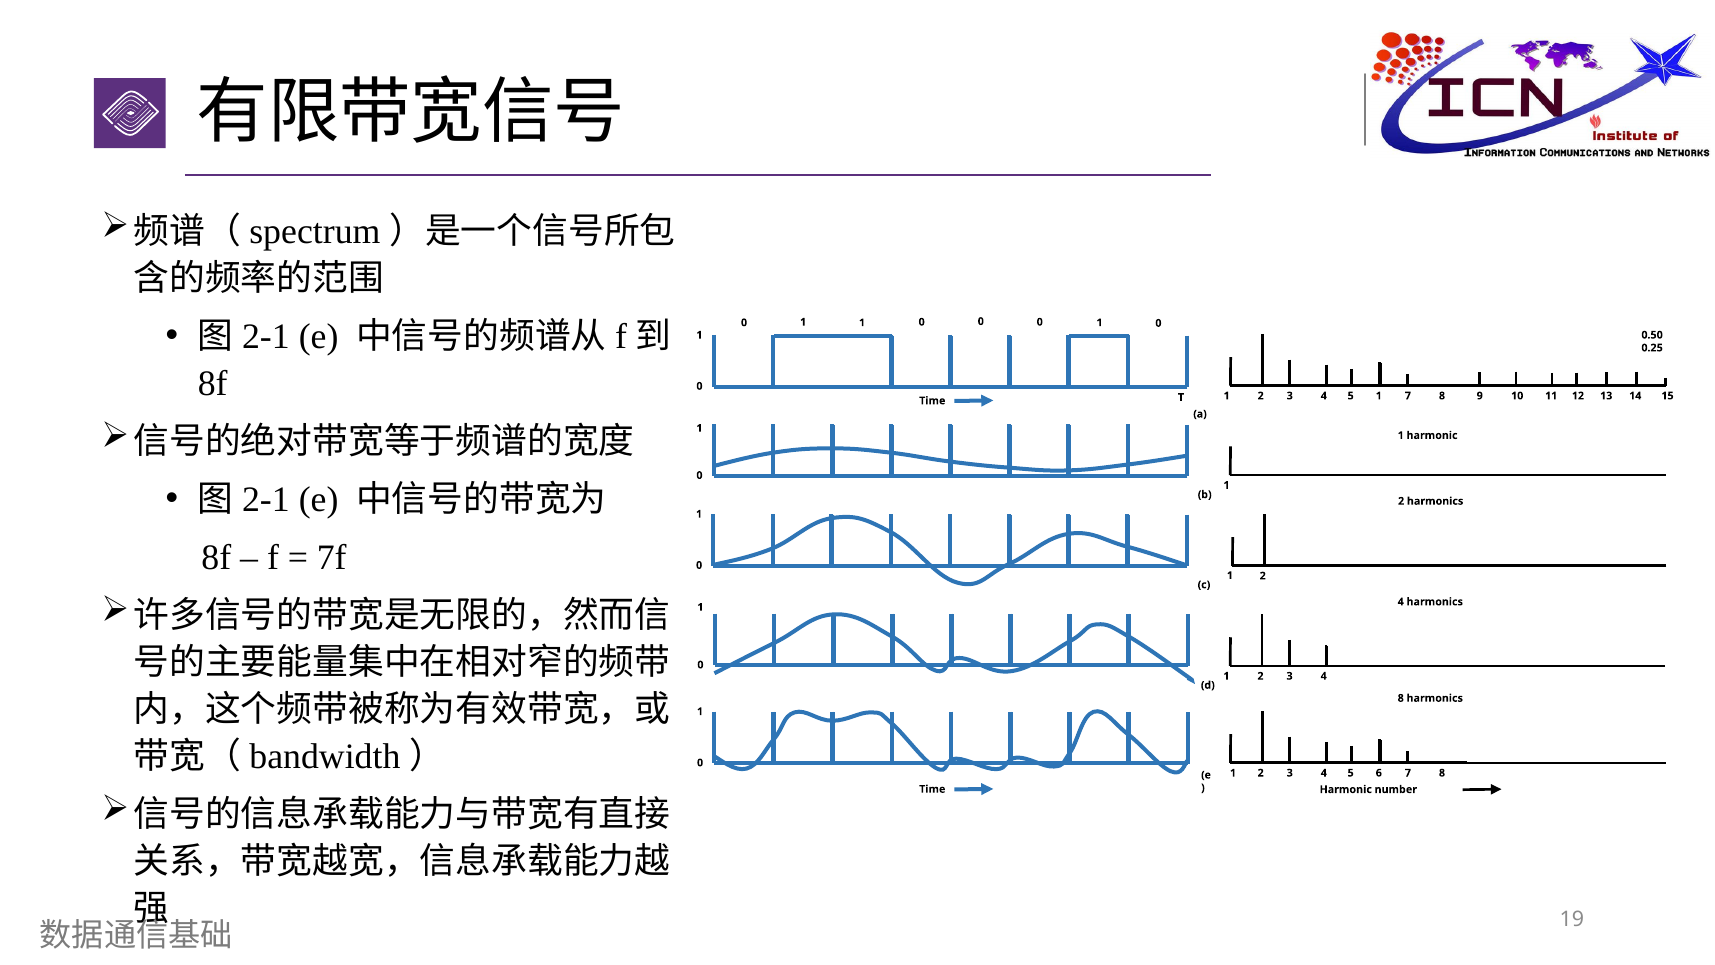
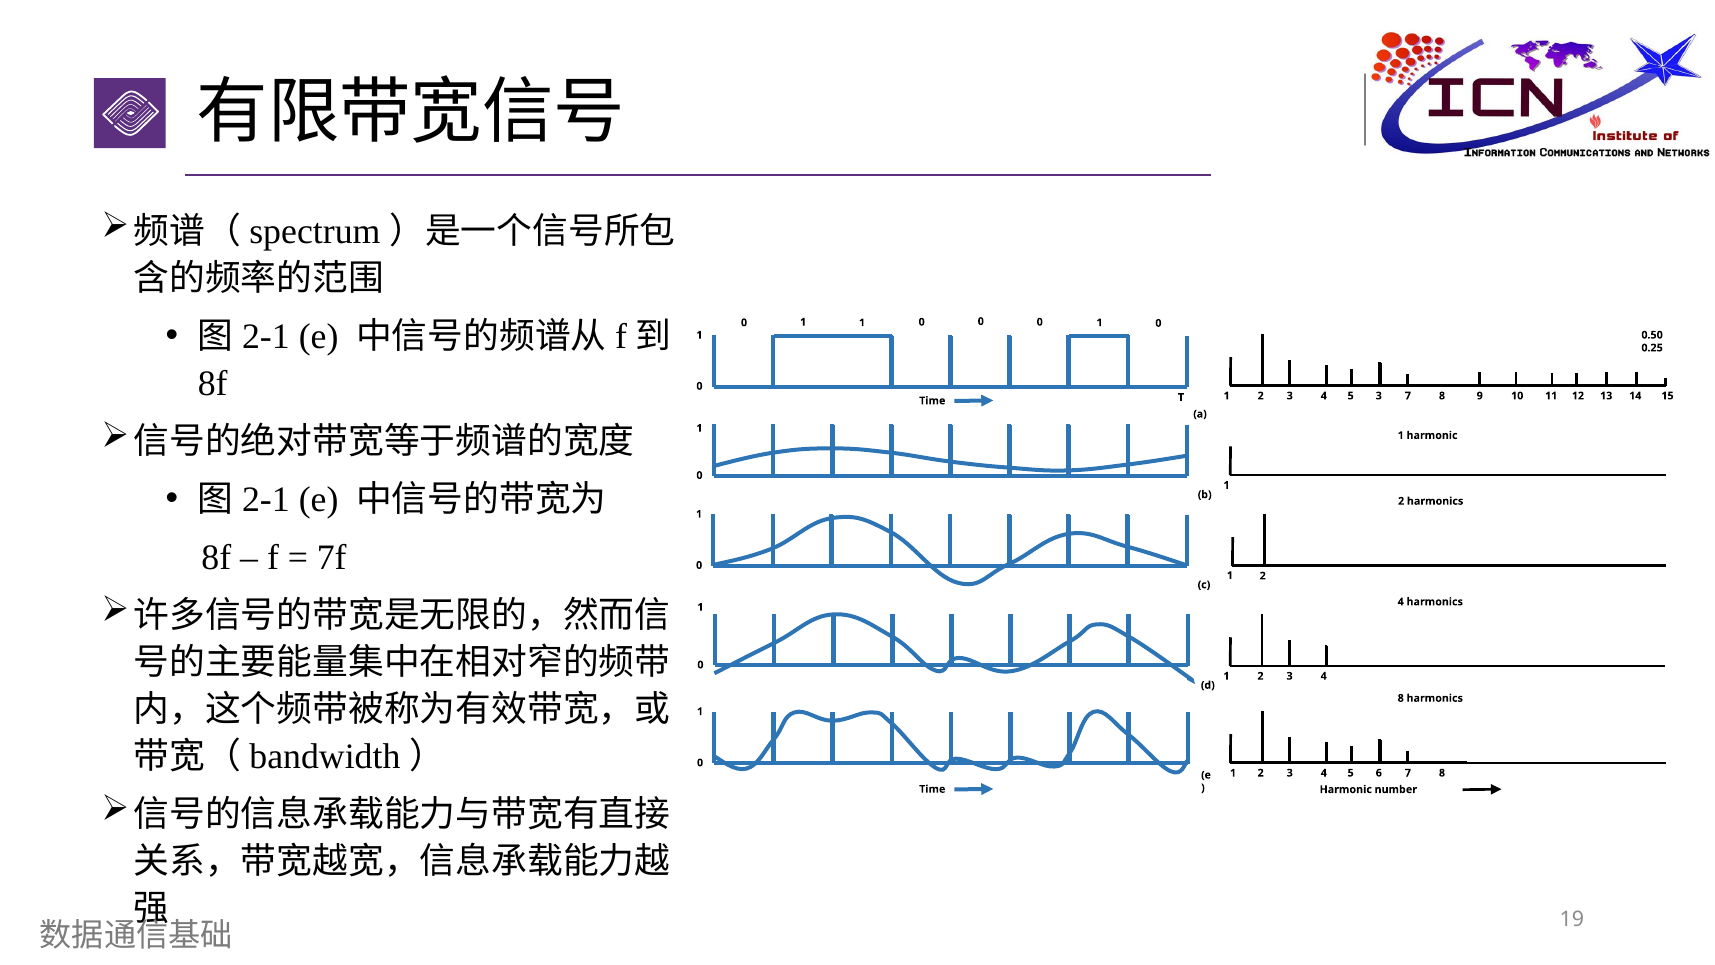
5 1: 1 -> 3
